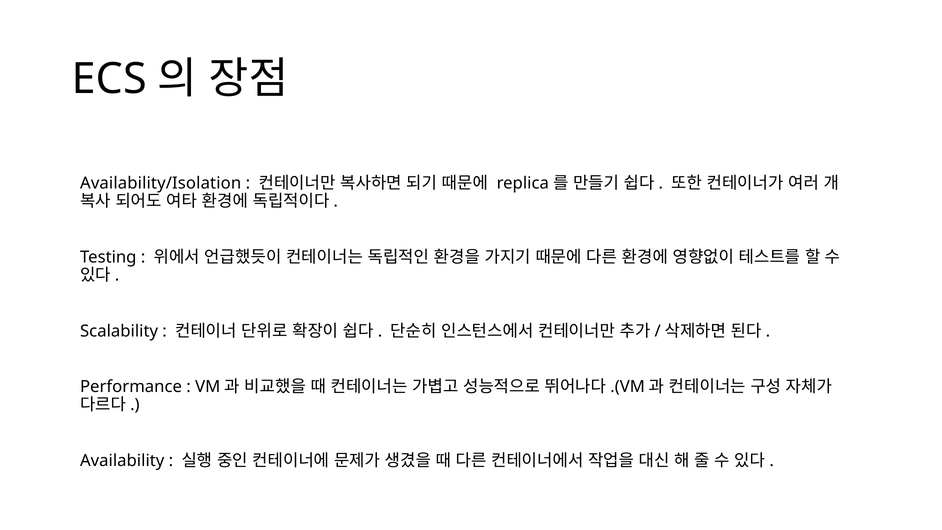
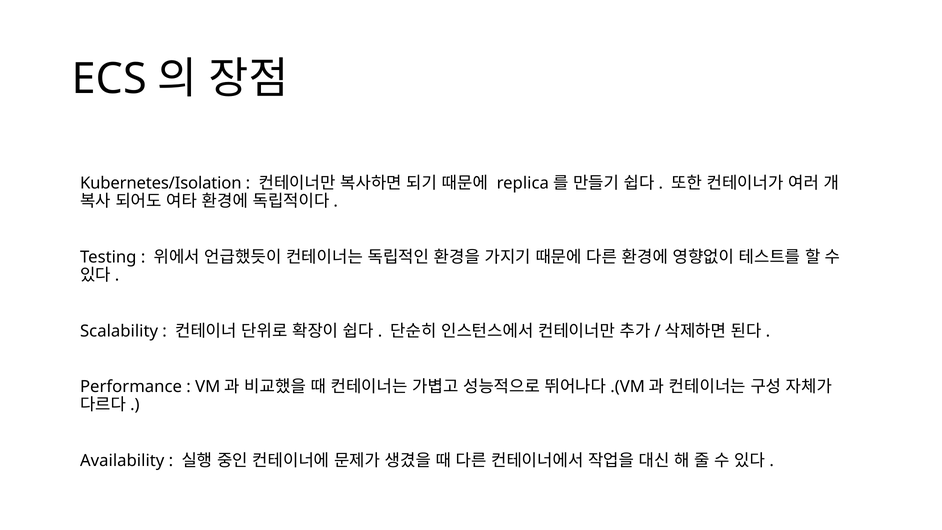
Availability/Isolation: Availability/Isolation -> Kubernetes/Isolation
